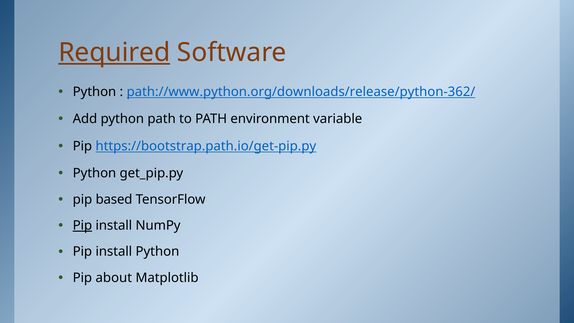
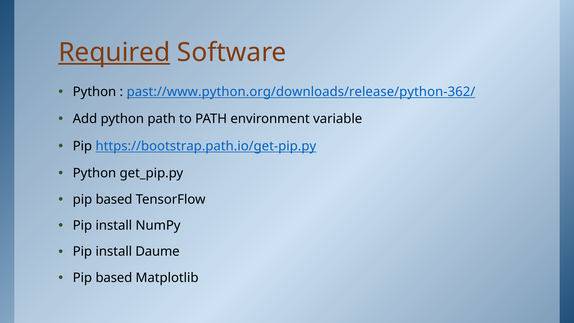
path://www.python.org/downloads/release/python-362/: path://www.python.org/downloads/release/python-362/ -> past://www.python.org/downloads/release/python-362/
Pip at (82, 225) underline: present -> none
install Python: Python -> Daume
about at (114, 278): about -> based
